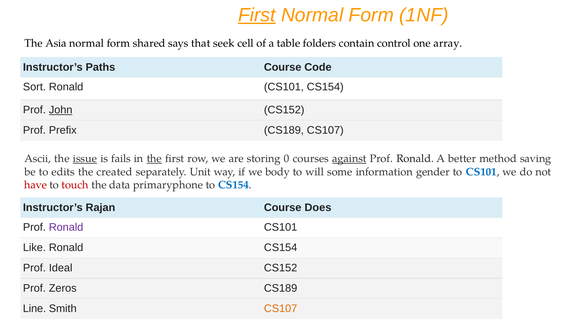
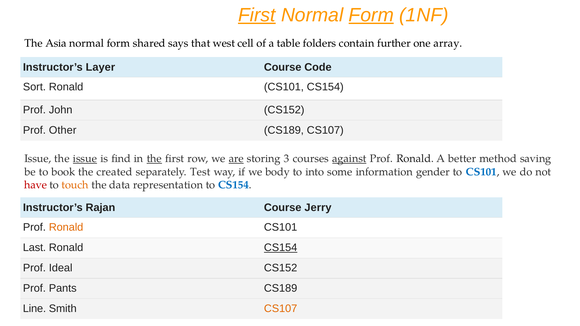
Form at (371, 15) underline: none -> present
seek: seek -> west
control: control -> further
Paths: Paths -> Layer
John underline: present -> none
Prefix: Prefix -> Other
Ascii at (38, 159): Ascii -> Issue
fails: fails -> find
are underline: none -> present
0: 0 -> 3
edits: edits -> book
Unit: Unit -> Test
will: will -> into
touch colour: red -> orange
primaryphone: primaryphone -> representation
Does: Does -> Jerry
Ronald at (66, 228) colour: purple -> orange
Like: Like -> Last
CS154 at (281, 248) underline: none -> present
Zeros: Zeros -> Pants
